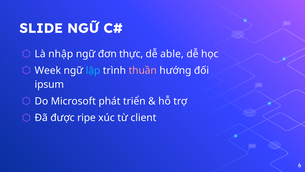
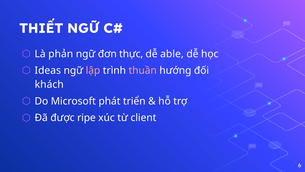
SLIDE: SLIDE -> THIẾT
nhập: nhập -> phản
Week: Week -> Ideas
lập colour: light blue -> pink
ipsum: ipsum -> khách
